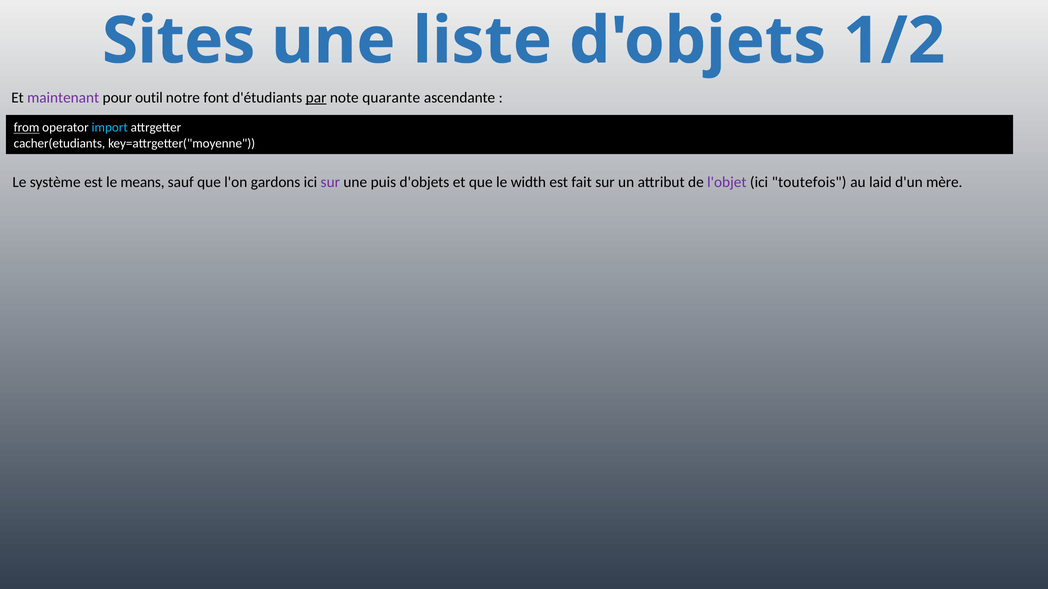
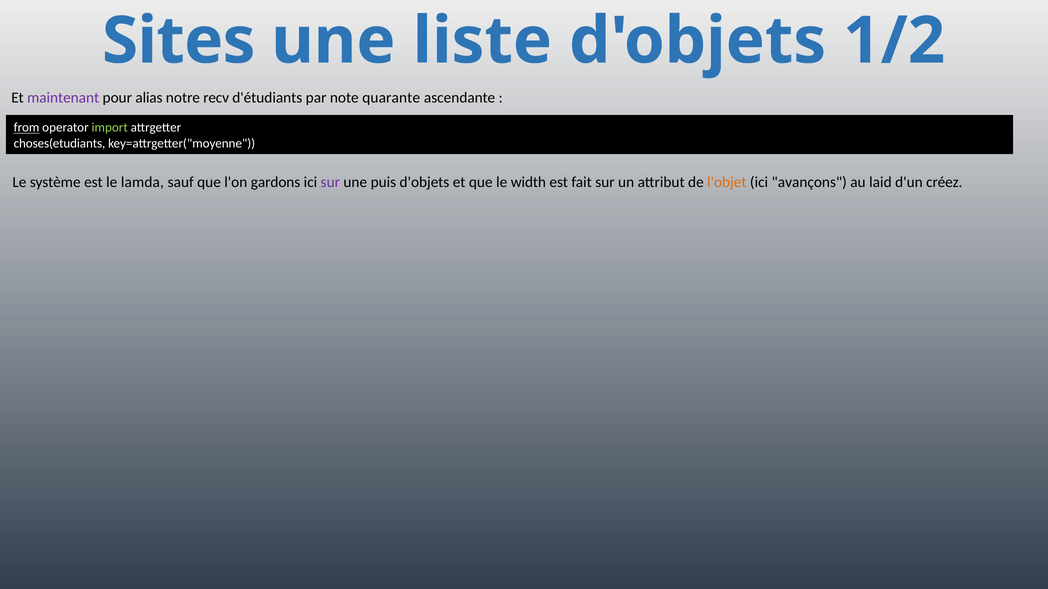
outil: outil -> alias
font: font -> recv
par underline: present -> none
import colour: light blue -> light green
cacher(etudiants: cacher(etudiants -> choses(etudiants
means: means -> lamda
l'objet colour: purple -> orange
toutefois: toutefois -> avançons
mère: mère -> créez
